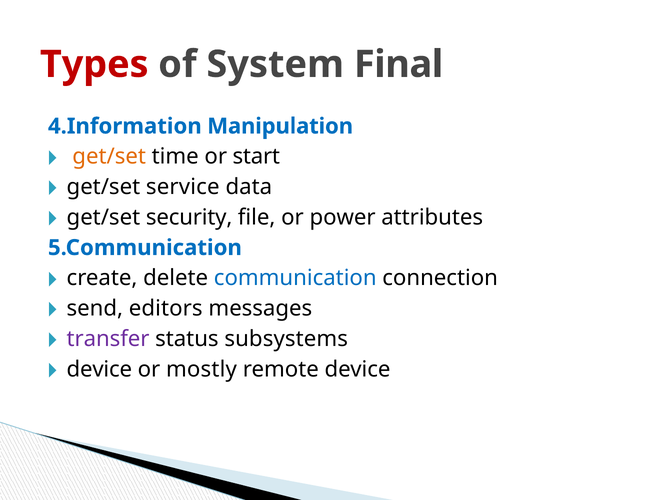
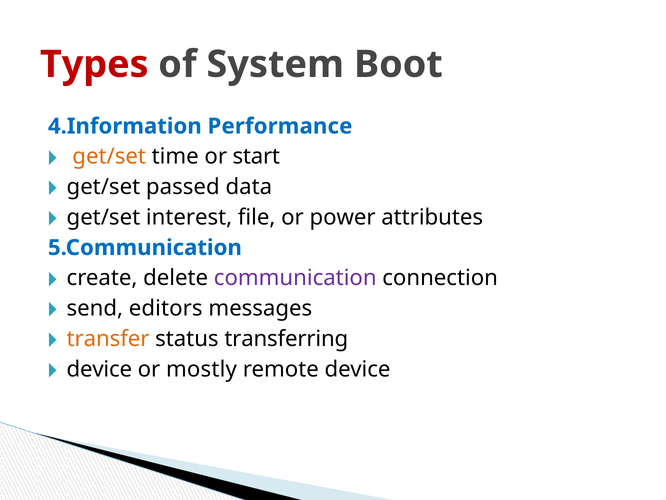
Final: Final -> Boot
Manipulation: Manipulation -> Performance
service: service -> passed
security: security -> interest
communication colour: blue -> purple
transfer colour: purple -> orange
subsystems: subsystems -> transferring
